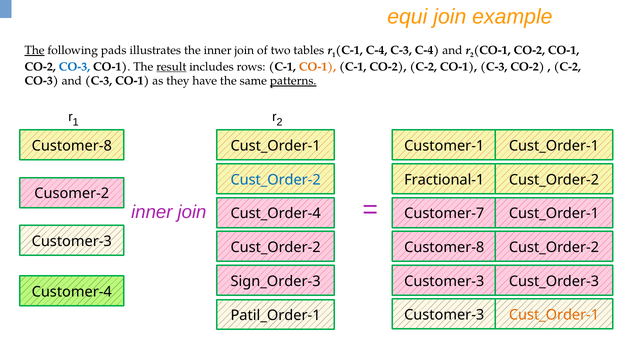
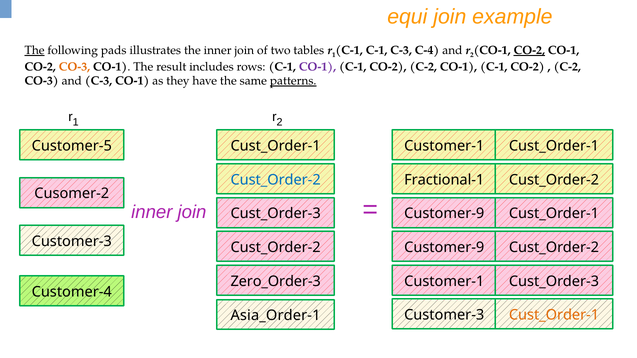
C-1 C-4: C-4 -> C-1
CO-2 at (529, 50) underline: none -> present
CO-3 at (74, 67) colour: blue -> orange
result underline: present -> none
CO-1 at (318, 67) colour: orange -> purple
C-2 CO-1 C-3: C-3 -> C-1
Customer-8 at (72, 146): Customer-8 -> Customer-5
Cust_Order-4 at (276, 214): Cust_Order-4 -> Cust_Order-3
Customer-7 at (444, 214): Customer-7 -> Customer-9
Customer-8 at (444, 248): Customer-8 -> Customer-9
Sign_Order-3: Sign_Order-3 -> Zero_Order-3
Customer-3 at (444, 281): Customer-3 -> Customer-1
Patil_Order-1: Patil_Order-1 -> Asia_Order-1
